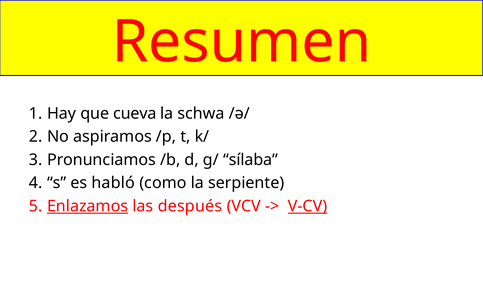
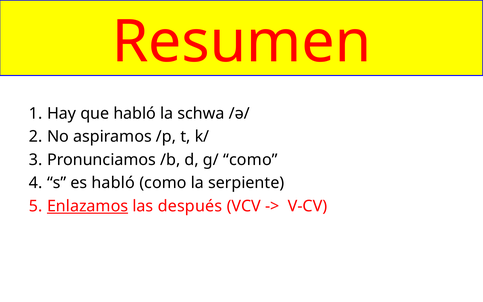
que cueva: cueva -> habló
g/ sílaba: sílaba -> como
V-CV underline: present -> none
